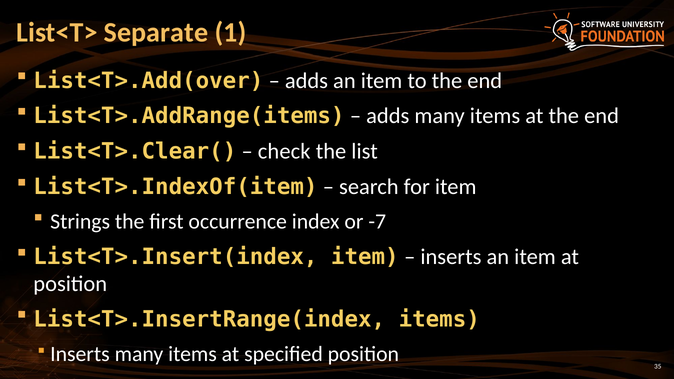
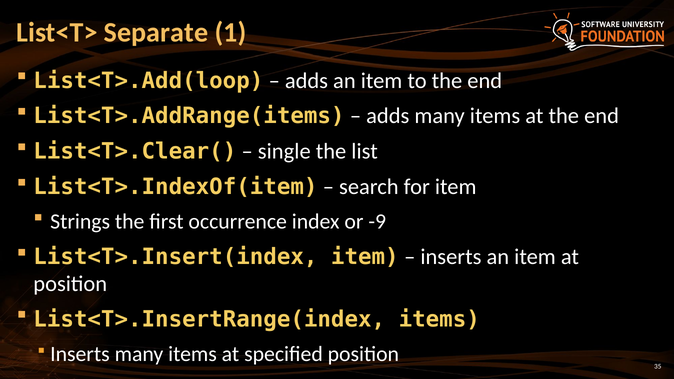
List<T>.Add(over: List<T>.Add(over -> List<T>.Add(loop
check: check -> single
-7: -7 -> -9
